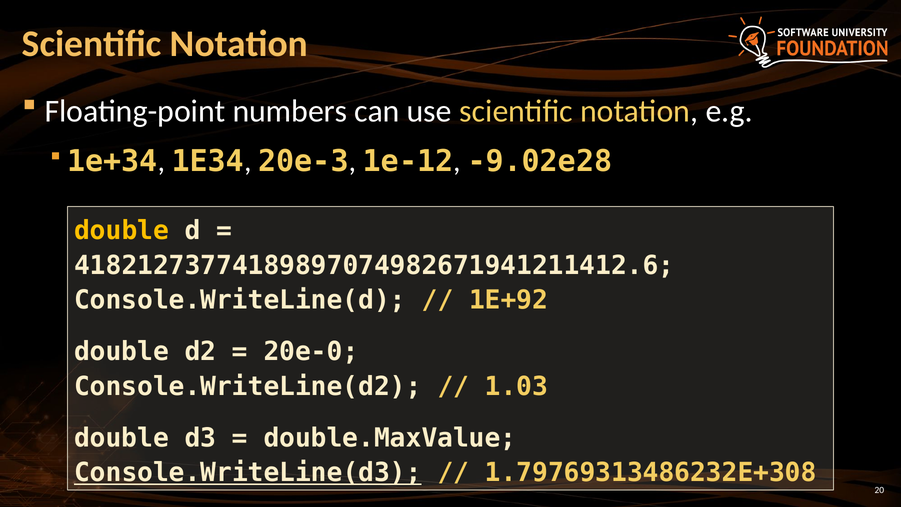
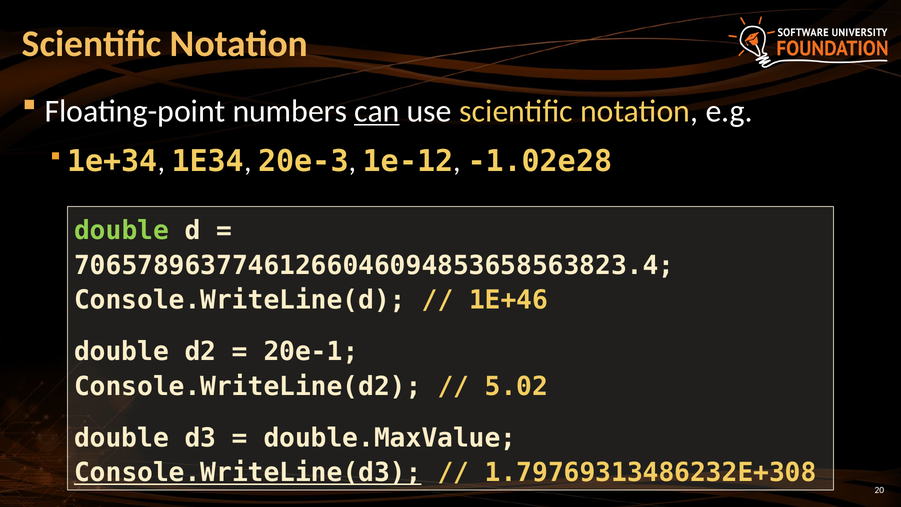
can underline: none -> present
-9.02e28: -9.02e28 -> -1.02e28
double at (122, 231) colour: yellow -> light green
41821273774189897074982671941211412.6: 41821273774189897074982671941211412.6 -> 70657896377461266046094853658563823.4
1E+92: 1E+92 -> 1E+46
20e-0: 20e-0 -> 20e-1
1.03: 1.03 -> 5.02
